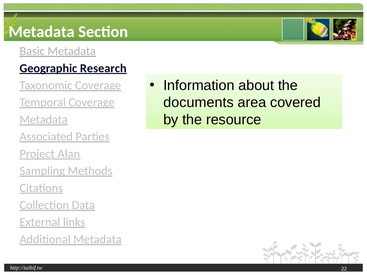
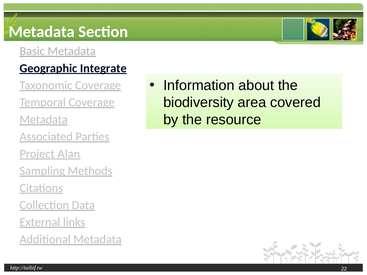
Research: Research -> Integrate
documents: documents -> biodiversity
